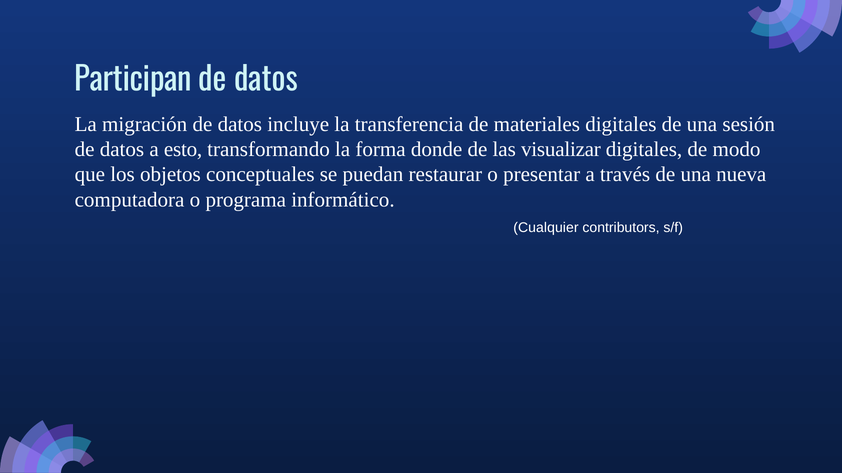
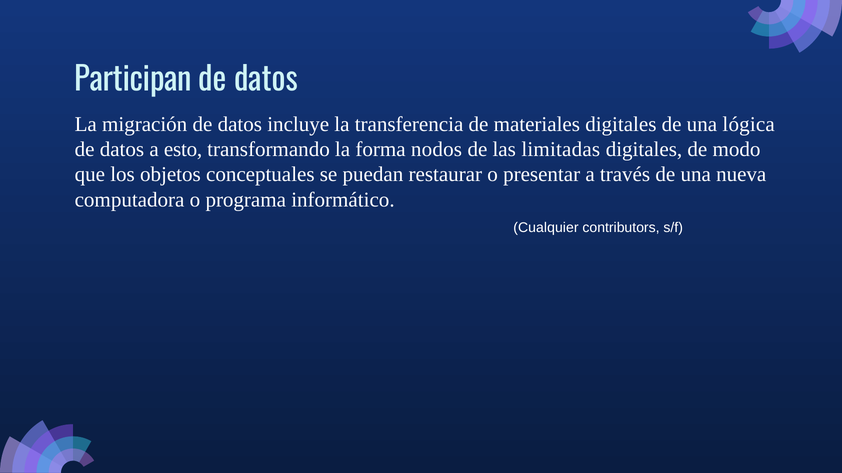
sesión: sesión -> lógica
donde: donde -> nodos
visualizar: visualizar -> limitadas
